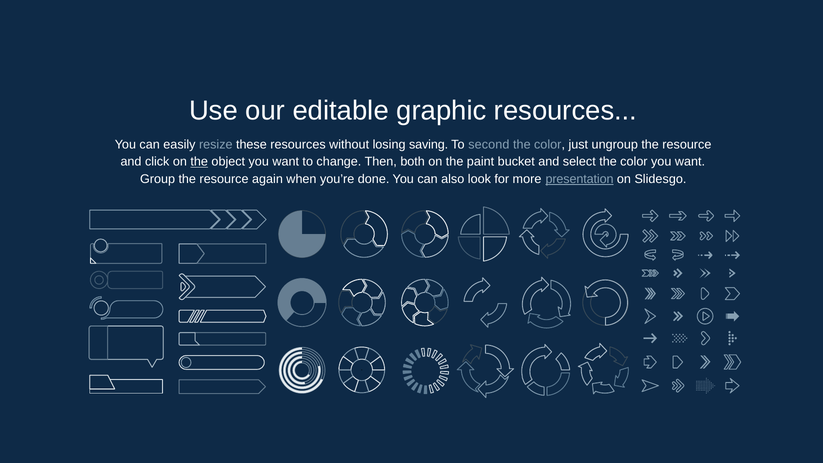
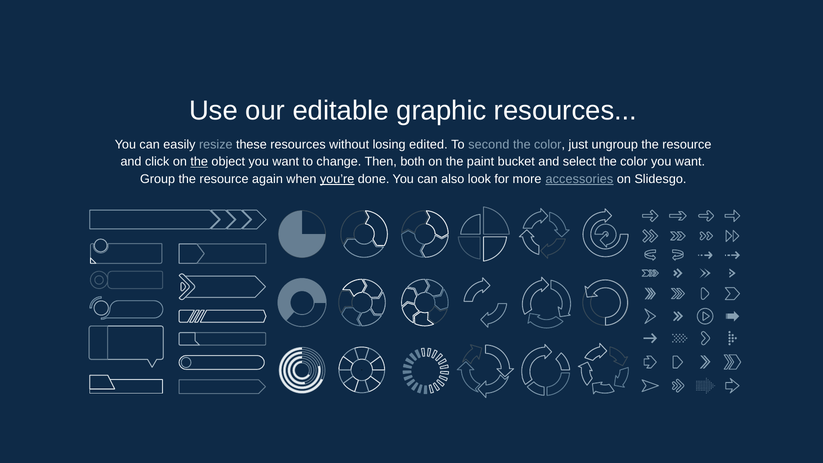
saving: saving -> edited
you’re underline: none -> present
presentation: presentation -> accessories
